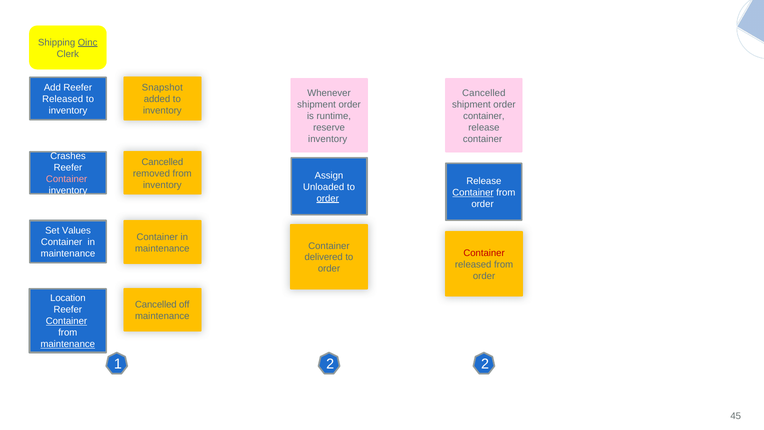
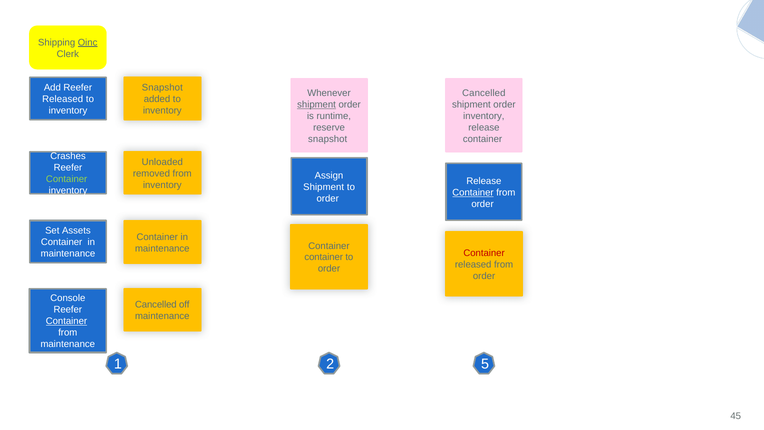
shipment at (317, 105) underline: none -> present
container at (484, 116): container -> inventory
inventory at (328, 139): inventory -> snapshot
Cancelled at (162, 162): Cancelled -> Unloaded
Container at (67, 179) colour: pink -> light green
Unloaded at (324, 187): Unloaded -> Shipment
order at (328, 198) underline: present -> none
Values: Values -> Assets
delivered at (324, 257): delivered -> container
Location: Location -> Console
maintenance at (68, 344) underline: present -> none
2 2: 2 -> 5
